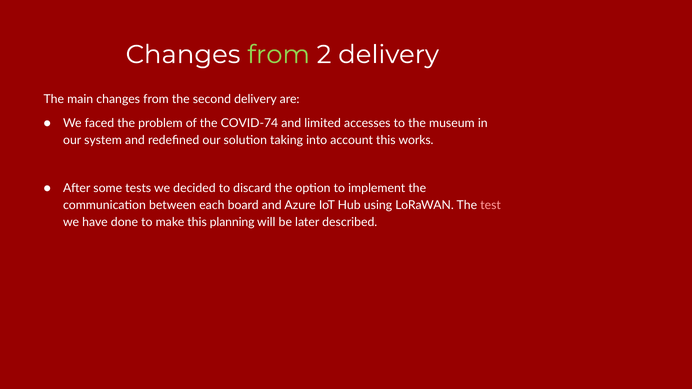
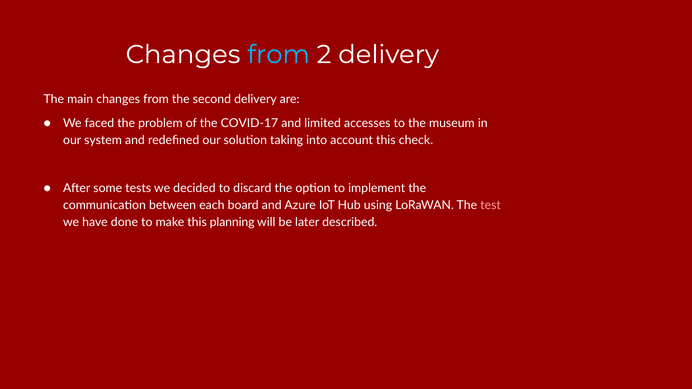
from at (279, 55) colour: light green -> light blue
COVID-74: COVID-74 -> COVID-17
works: works -> check
